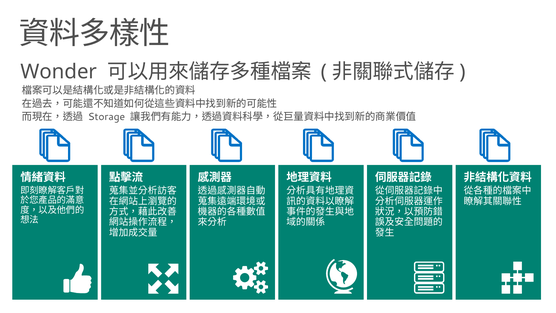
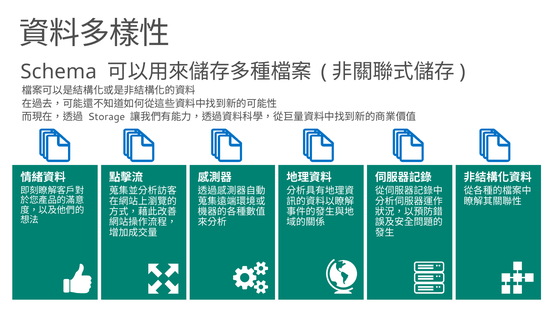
Wonder: Wonder -> Schema
